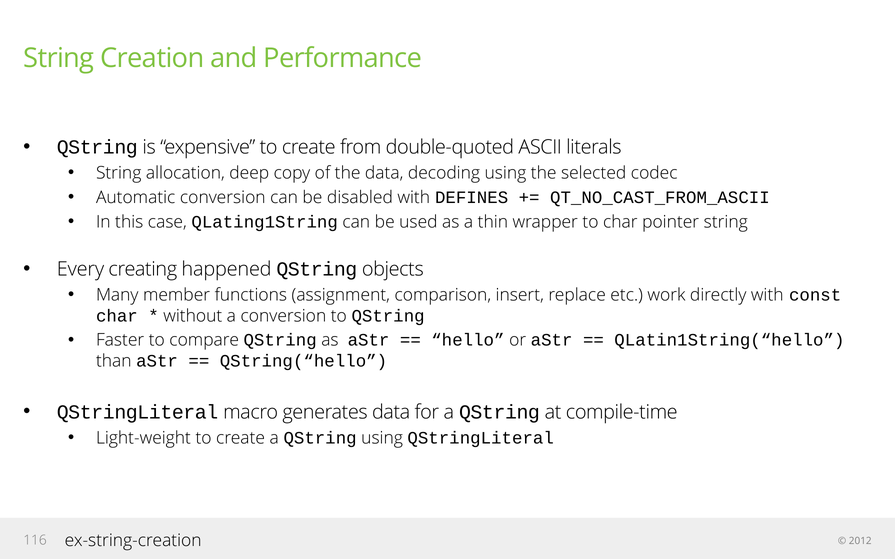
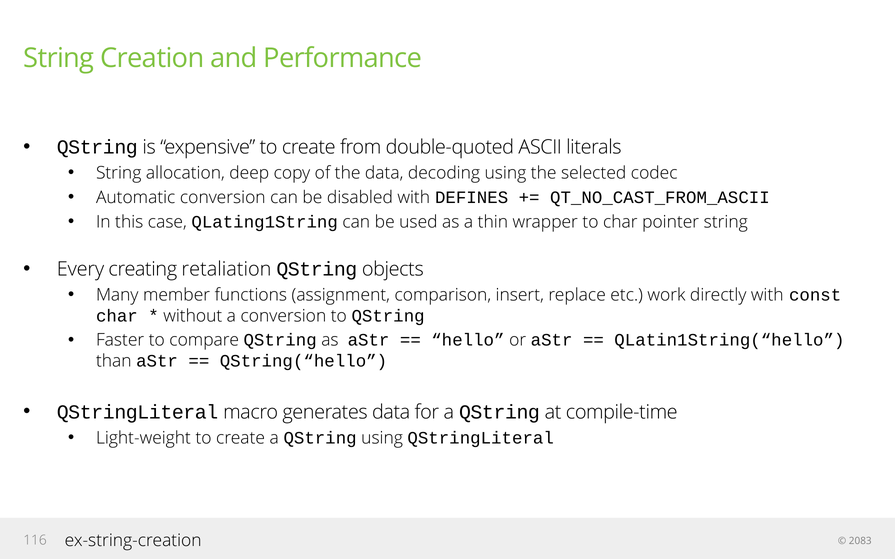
happened: happened -> retaliation
2012: 2012 -> 2083
